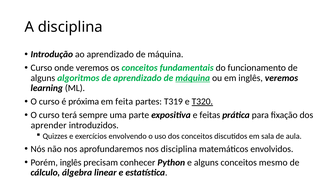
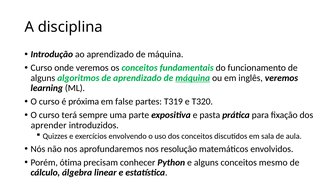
feita: feita -> false
T320 underline: present -> none
feitas: feitas -> pasta
nos disciplina: disciplina -> resolução
Porém inglês: inglês -> ótima
